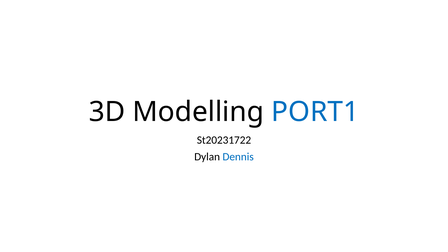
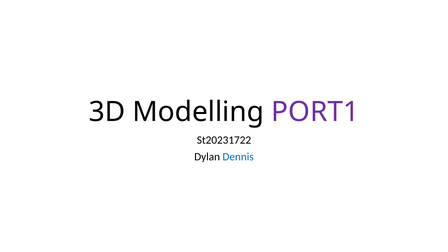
PORT1 colour: blue -> purple
